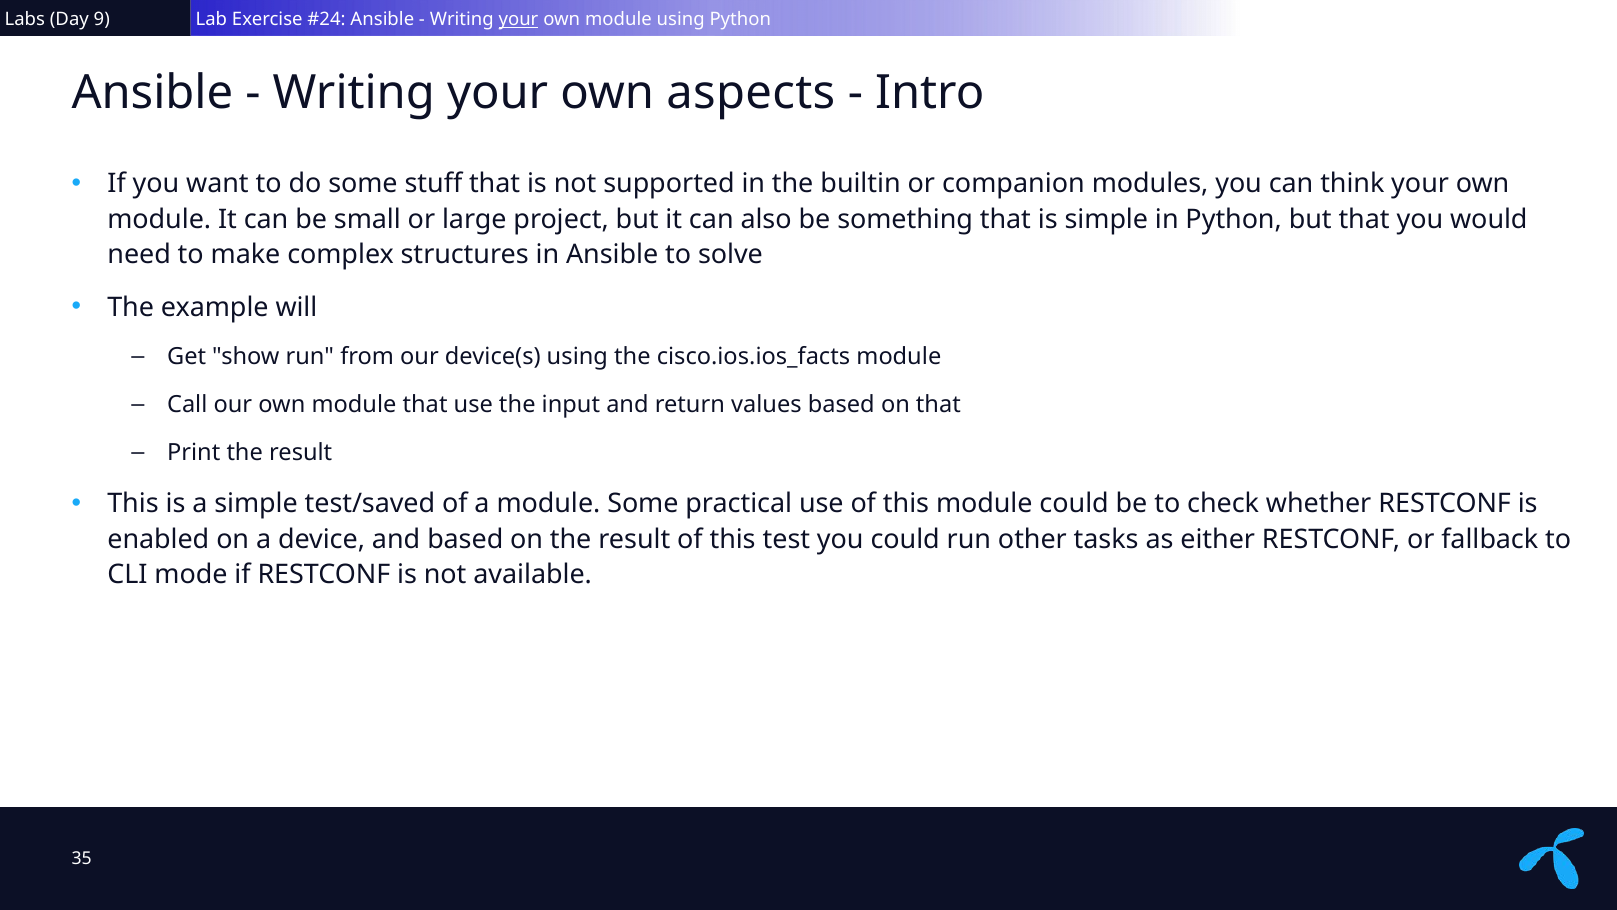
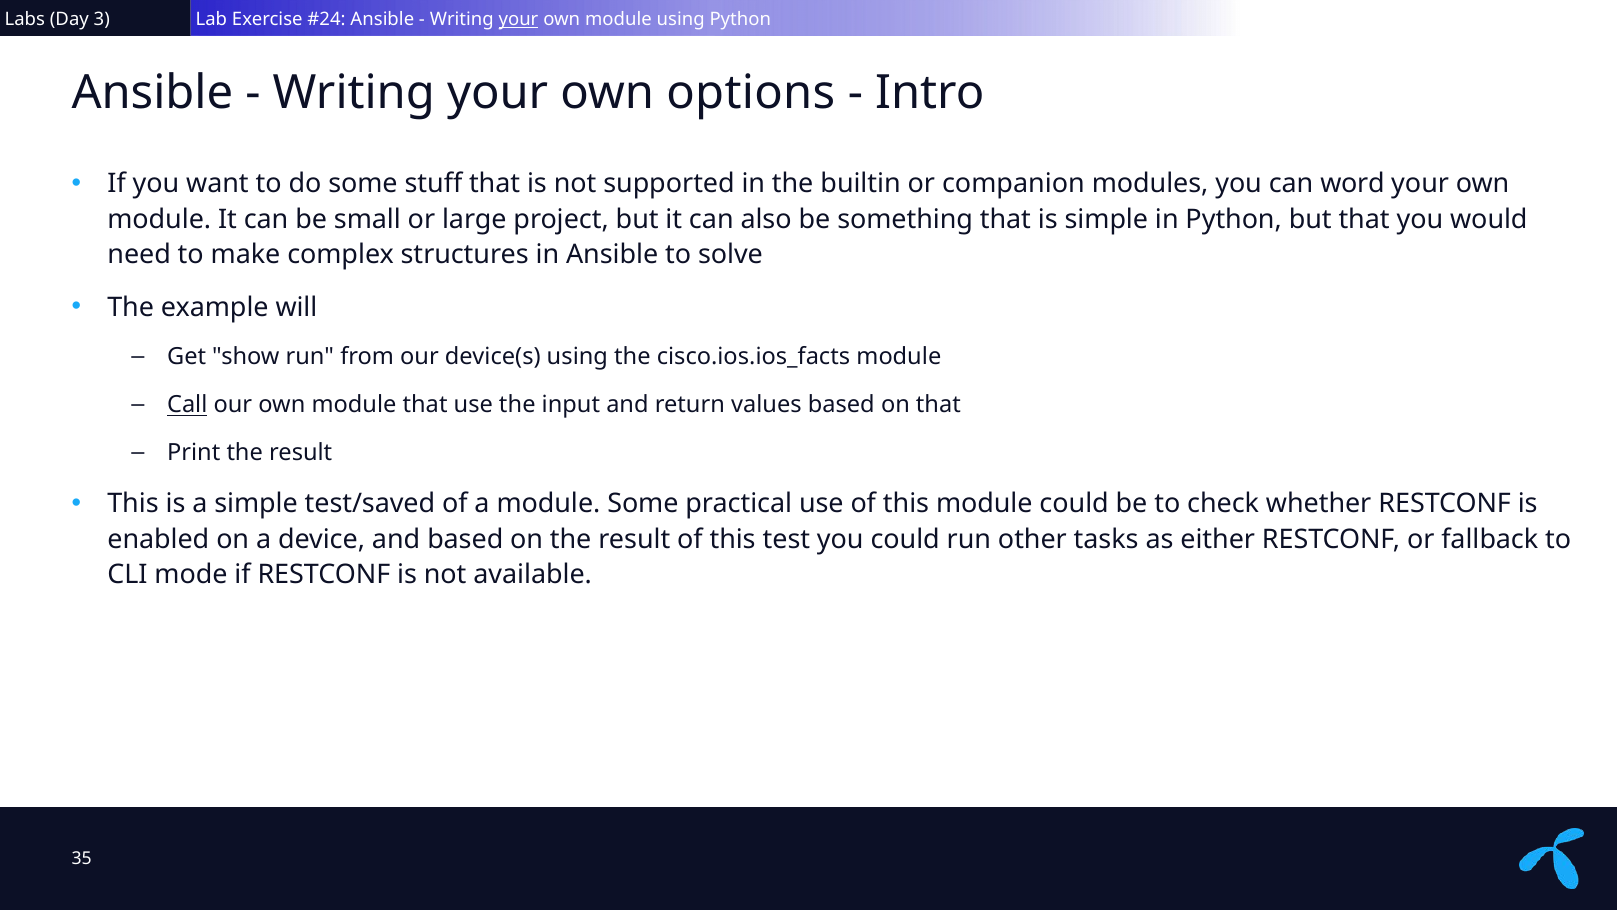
9: 9 -> 3
aspects: aspects -> options
think: think -> word
Call underline: none -> present
